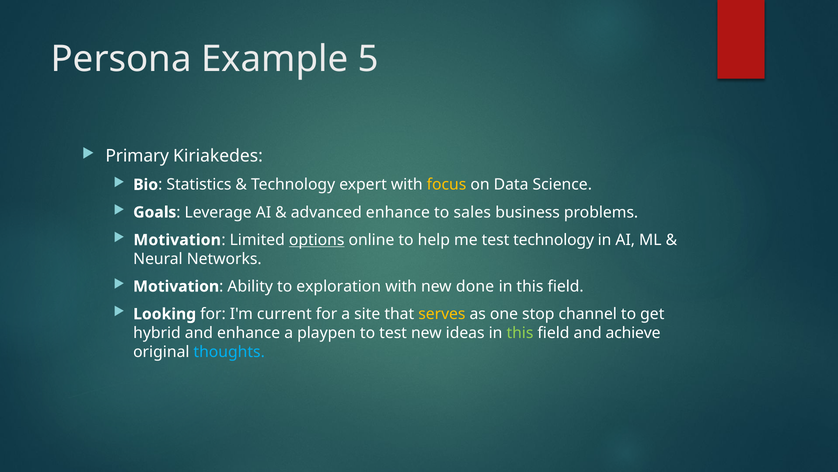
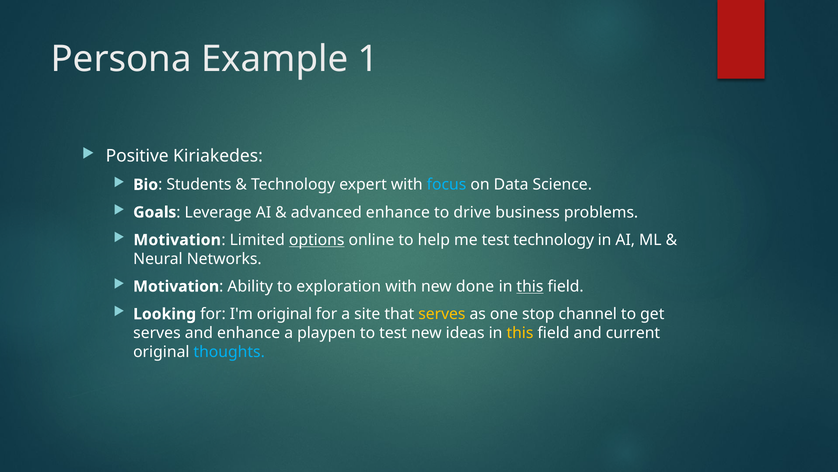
5: 5 -> 1
Primary: Primary -> Positive
Statistics: Statistics -> Students
focus colour: yellow -> light blue
sales: sales -> drive
this at (530, 286) underline: none -> present
I'm current: current -> original
hybrid at (157, 333): hybrid -> serves
this at (520, 333) colour: light green -> yellow
achieve: achieve -> current
